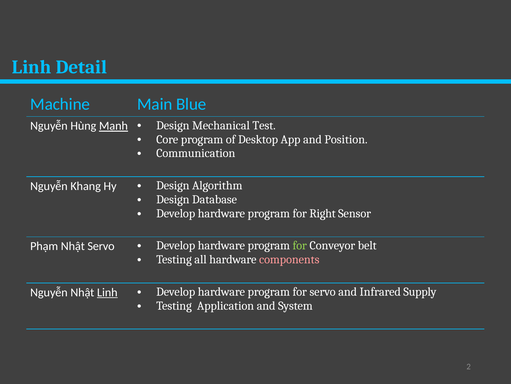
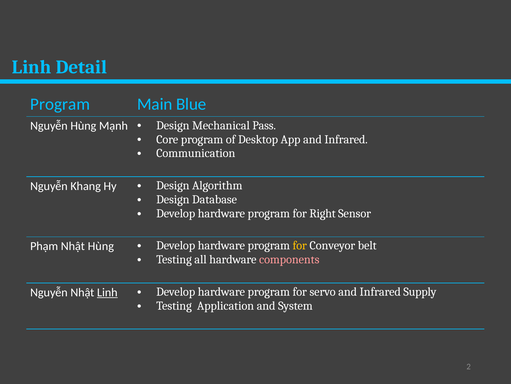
Machine at (60, 104): Machine -> Program
Mạnh underline: present -> none
Test: Test -> Pass
App and Position: Position -> Infrared
Nhật Servo: Servo -> Hùng
for at (300, 245) colour: light green -> yellow
